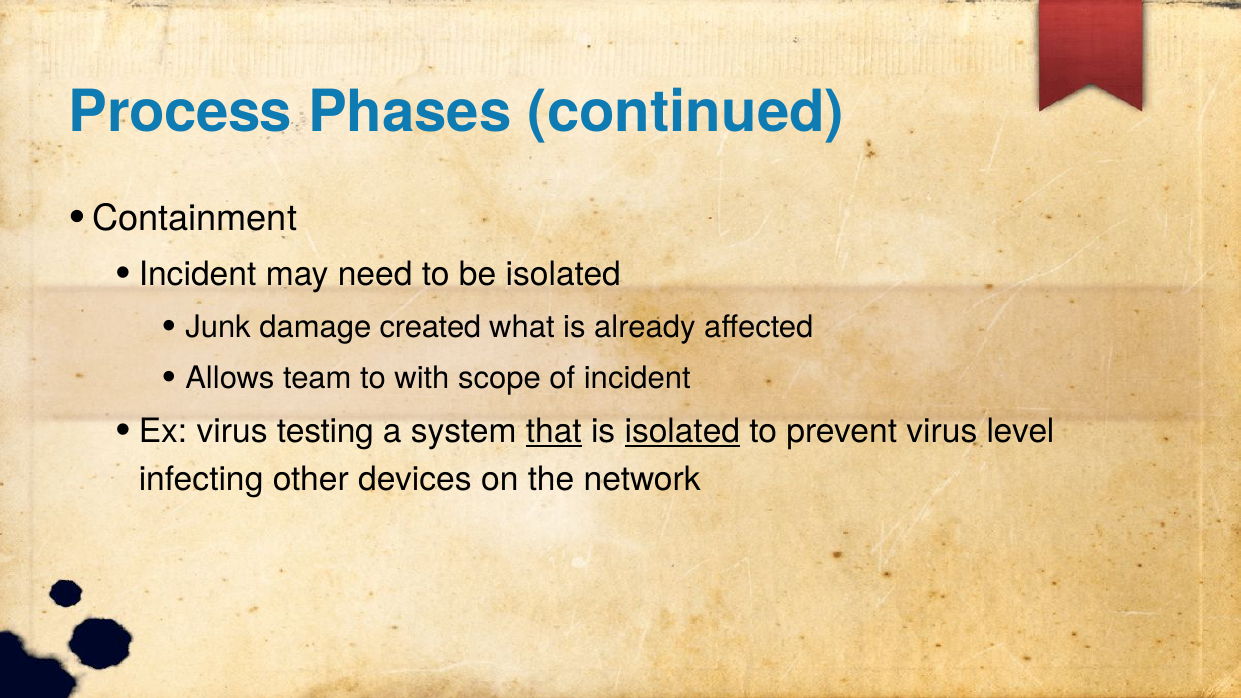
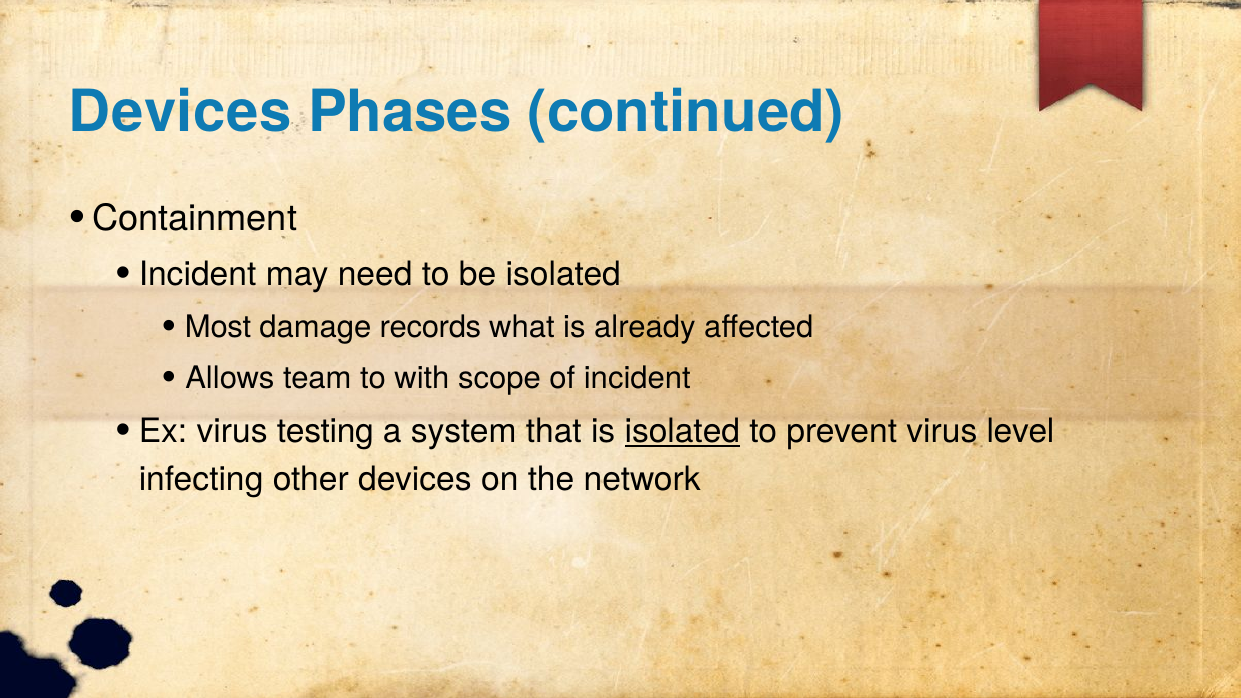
Process at (181, 112): Process -> Devices
Junk: Junk -> Most
created: created -> records
that underline: present -> none
